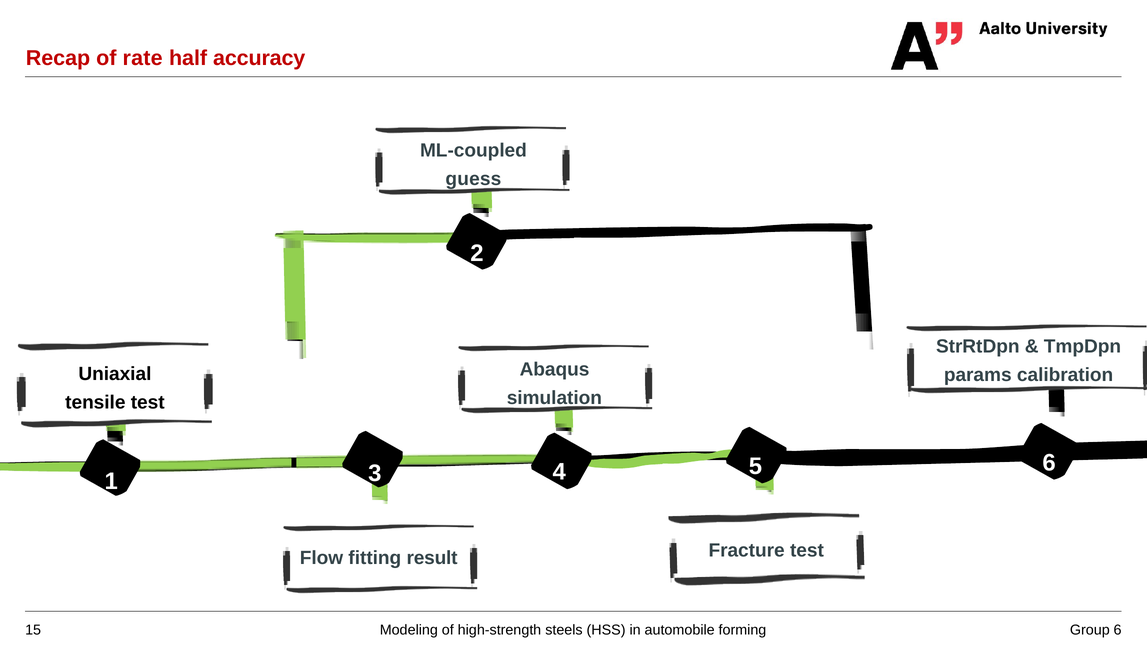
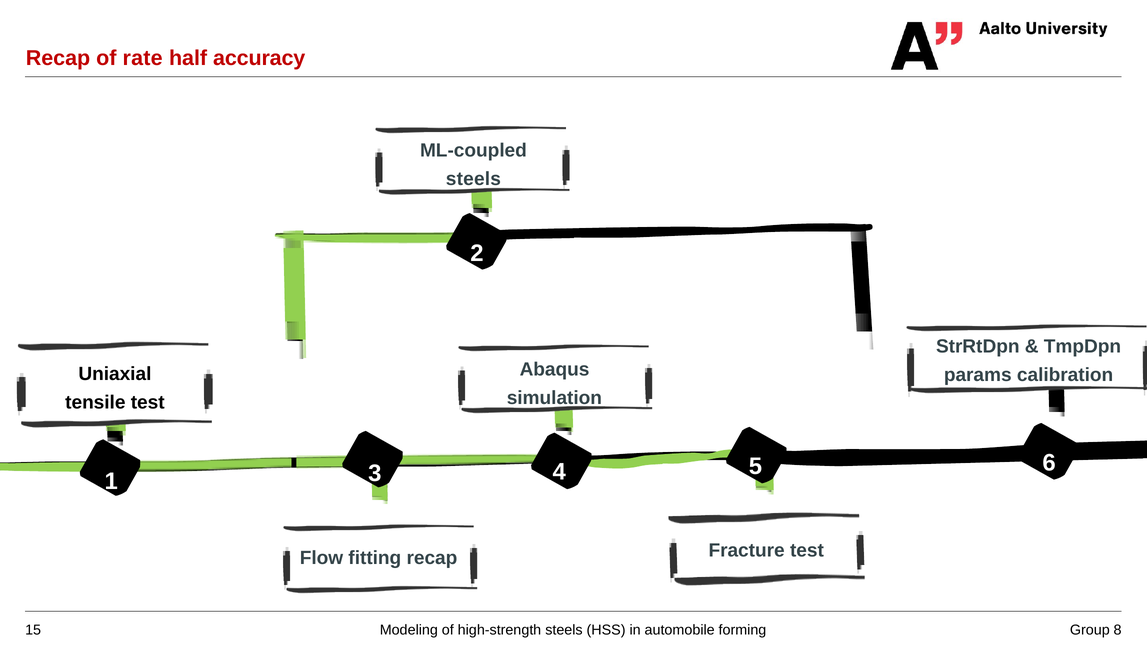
guess at (473, 179): guess -> steels
fitting result: result -> recap
6 at (1118, 630): 6 -> 8
